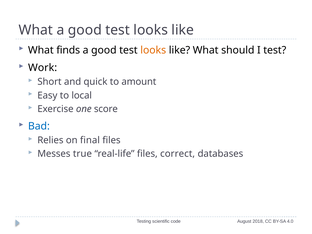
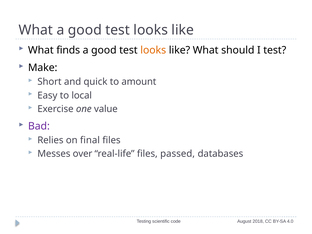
Work: Work -> Make
score: score -> value
Bad colour: blue -> purple
true: true -> over
correct: correct -> passed
